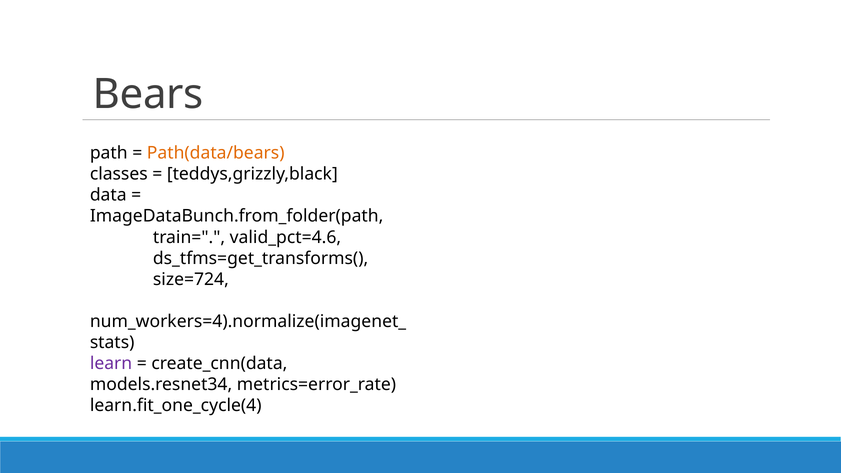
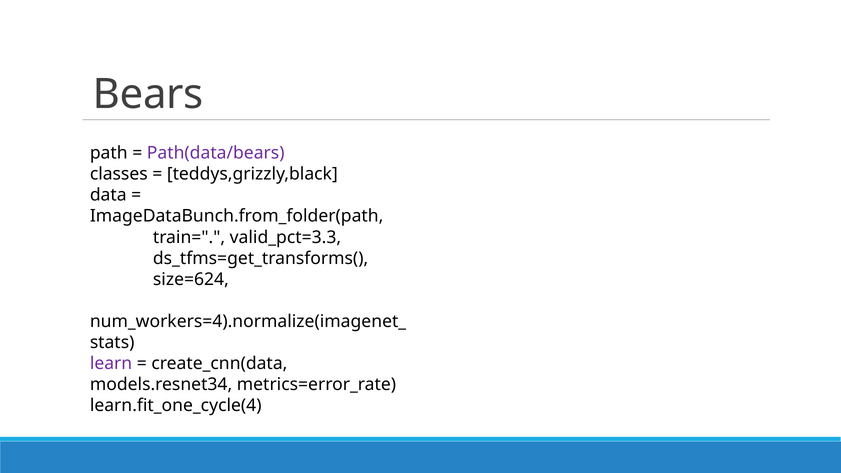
Path(data/bears colour: orange -> purple
valid_pct=4.6: valid_pct=4.6 -> valid_pct=3.3
size=724: size=724 -> size=624
